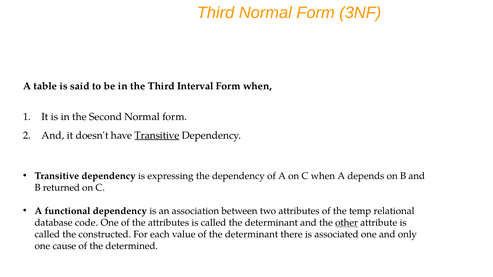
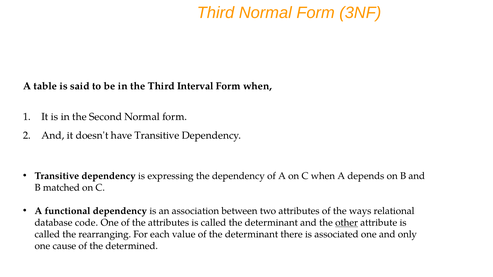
Transitive at (157, 136) underline: present -> none
returned: returned -> matched
temp: temp -> ways
constructed: constructed -> rearranging
